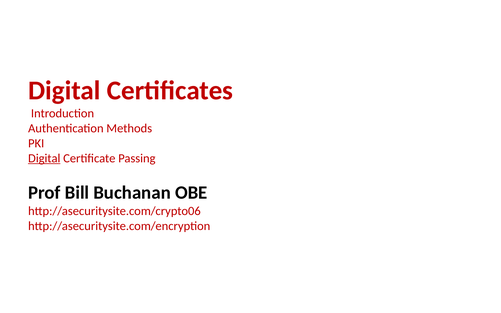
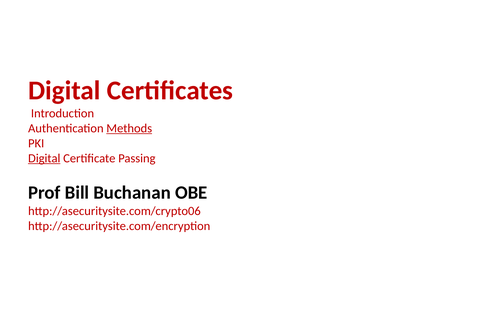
Methods underline: none -> present
